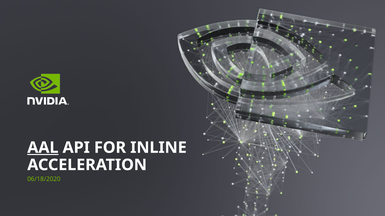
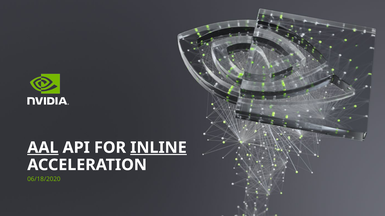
INLINE underline: none -> present
